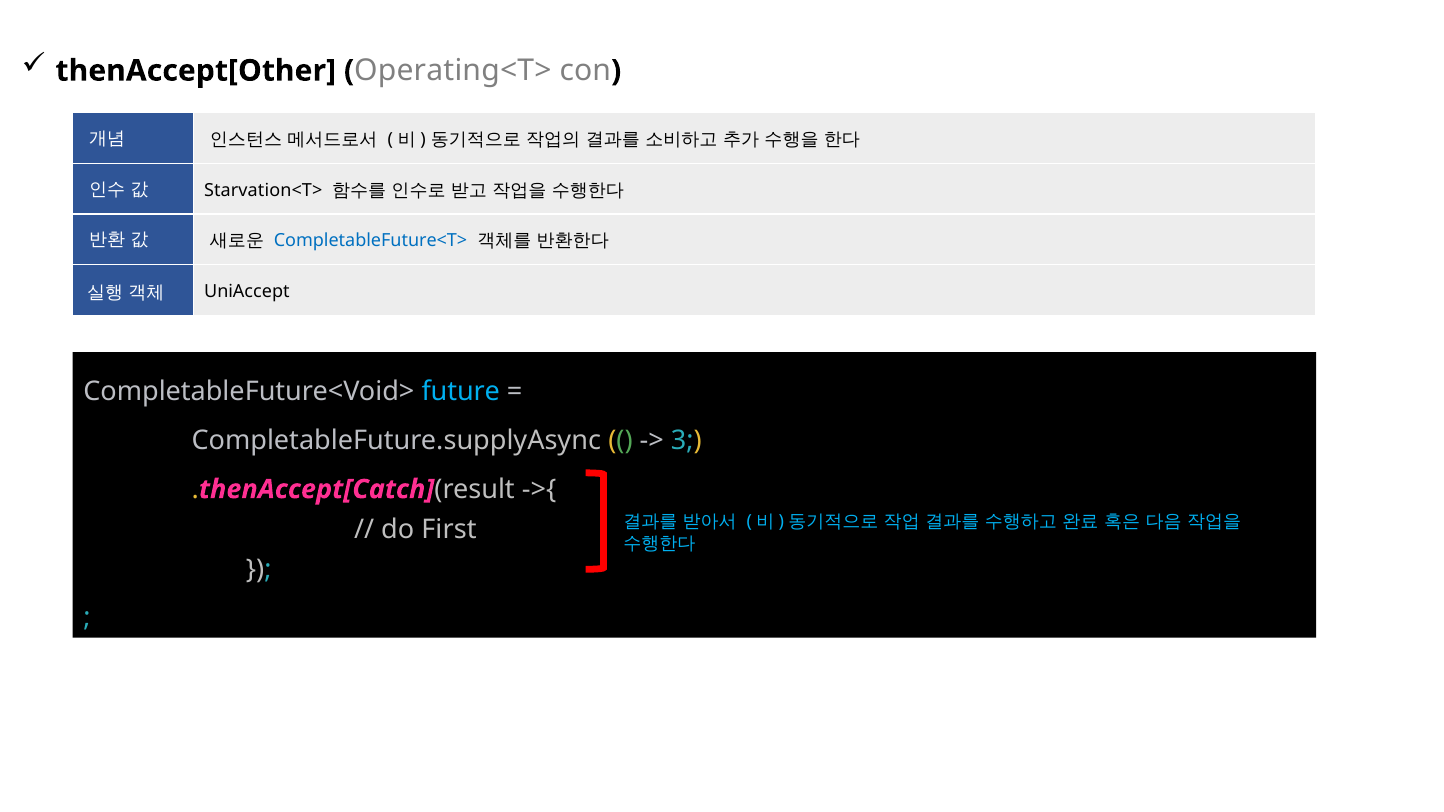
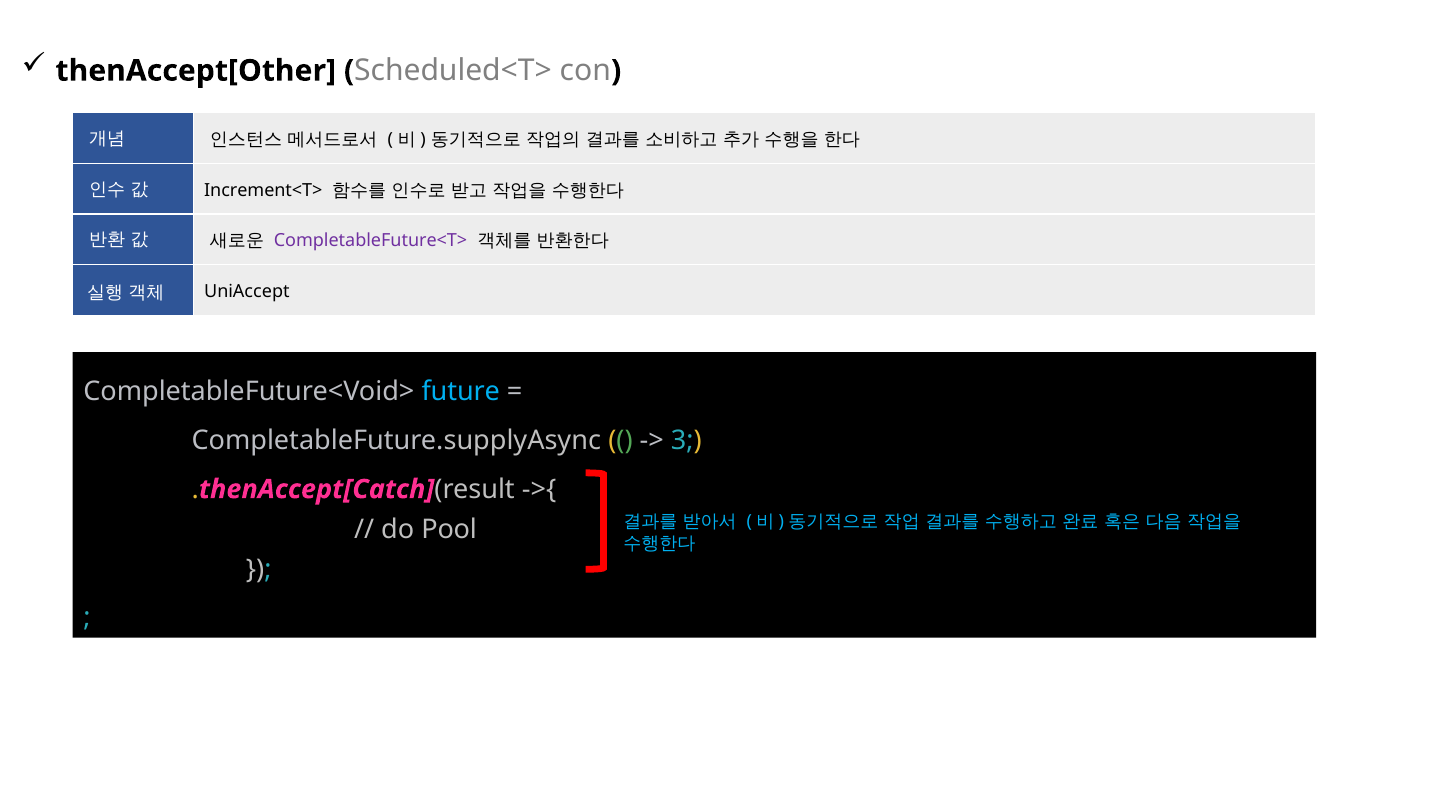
Operating<T>: Operating<T> -> Scheduled<T>
Starvation<T>: Starvation<T> -> Increment<T>
CompletableFuture<T> colour: blue -> purple
First: First -> Pool
